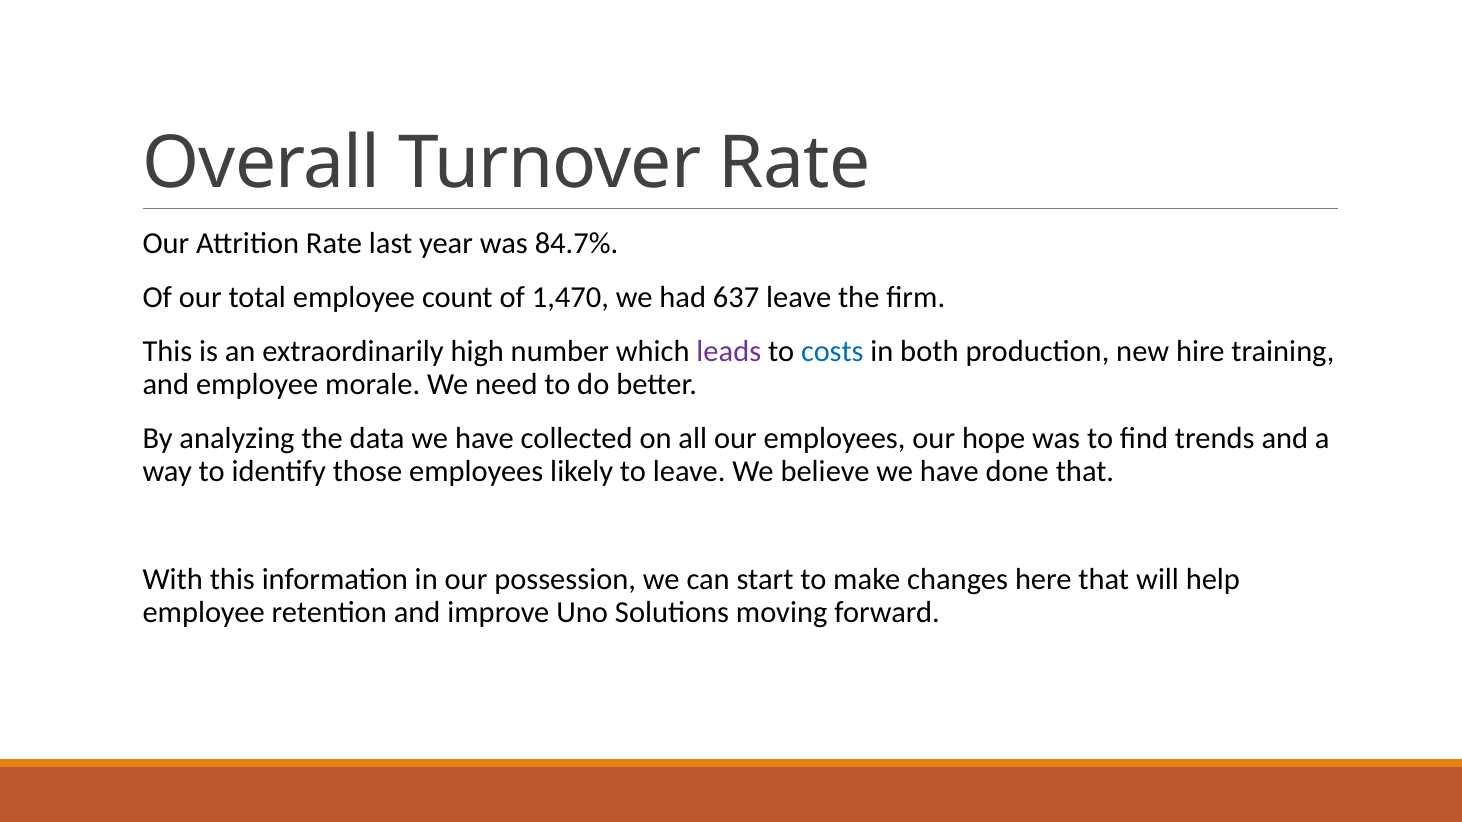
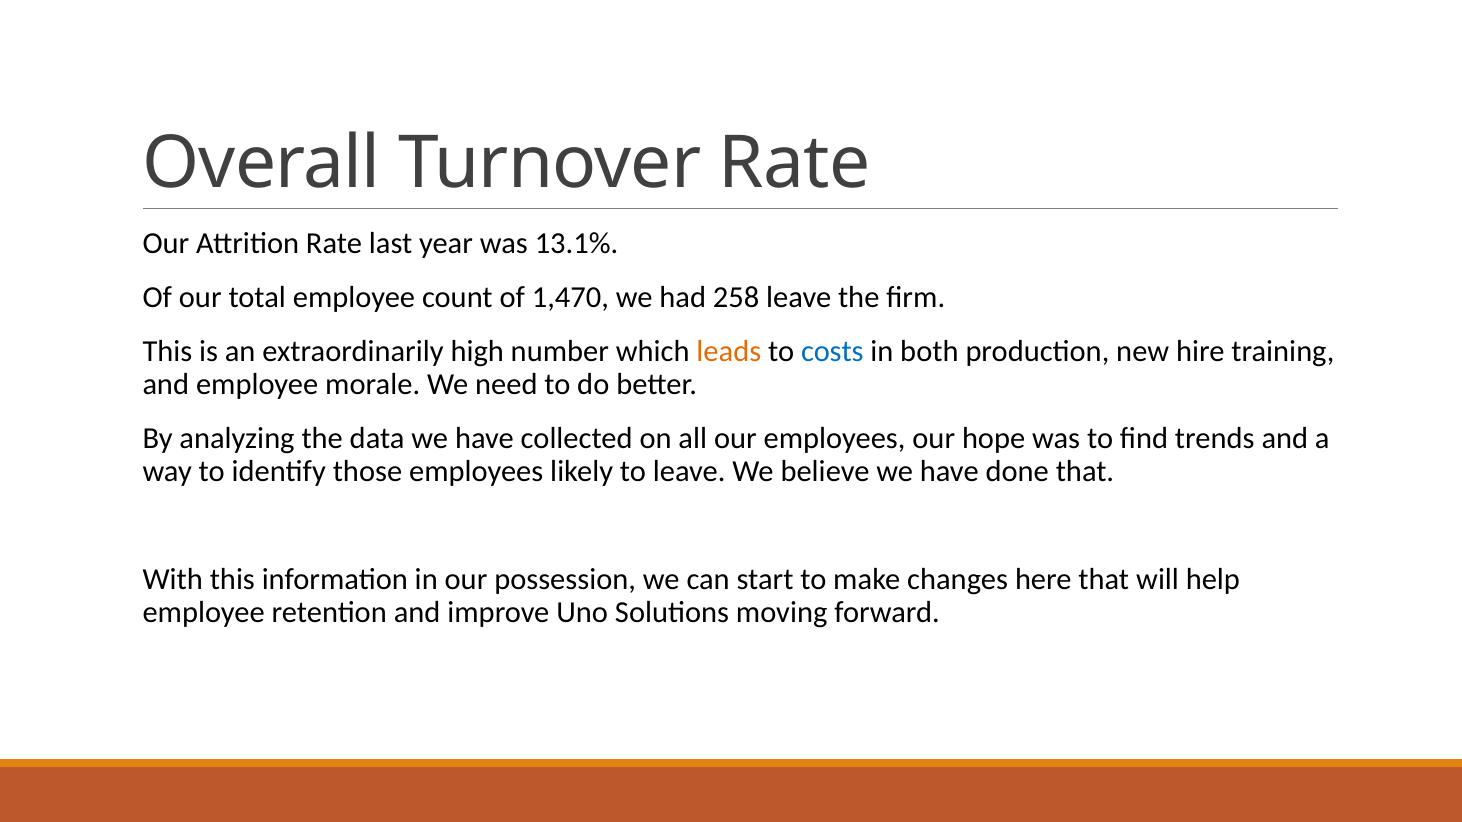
84.7%: 84.7% -> 13.1%
637: 637 -> 258
leads colour: purple -> orange
